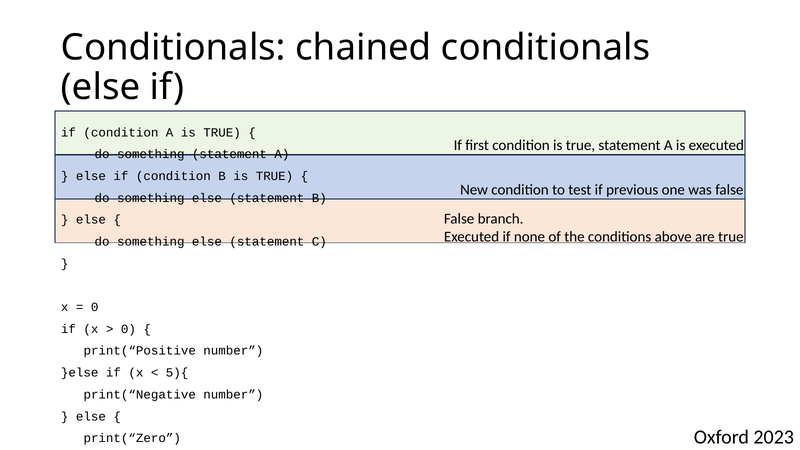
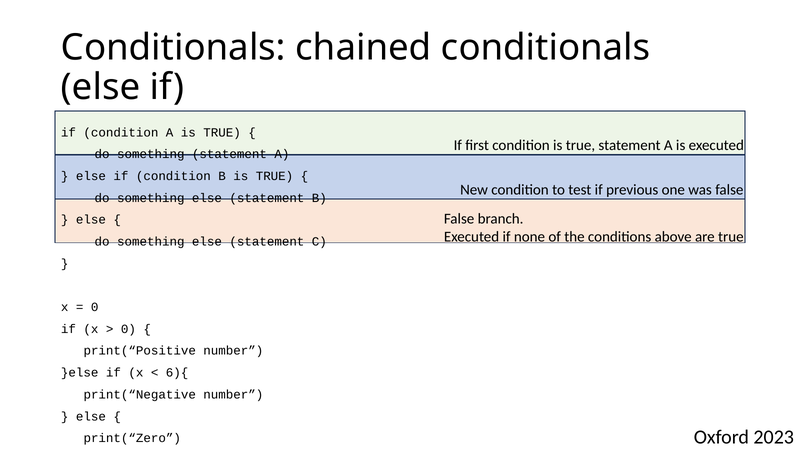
5){: 5){ -> 6){
